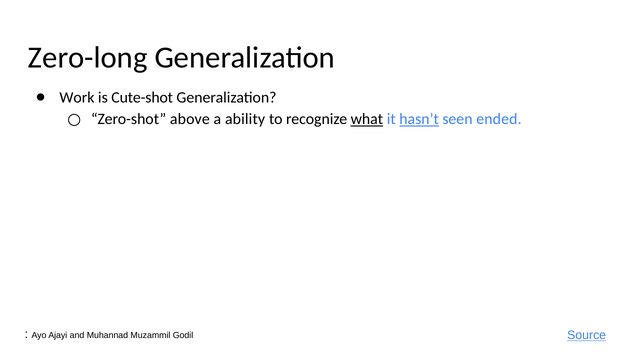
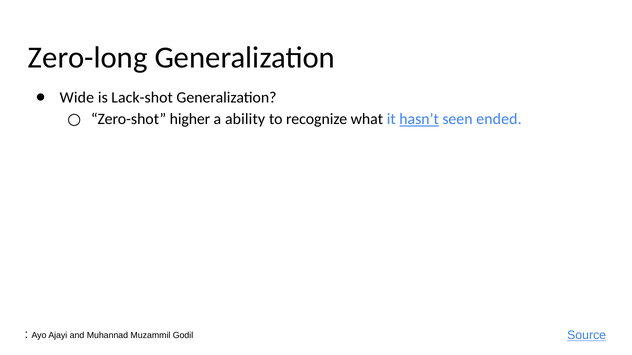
Work: Work -> Wide
Cute-shot: Cute-shot -> Lack-shot
above: above -> higher
what underline: present -> none
